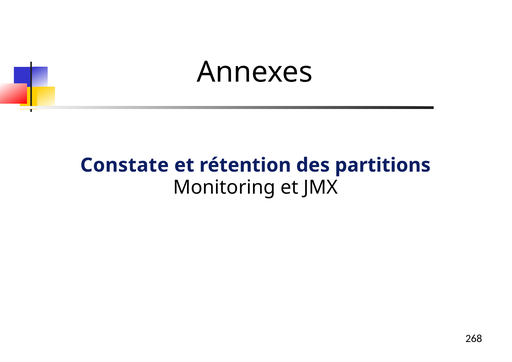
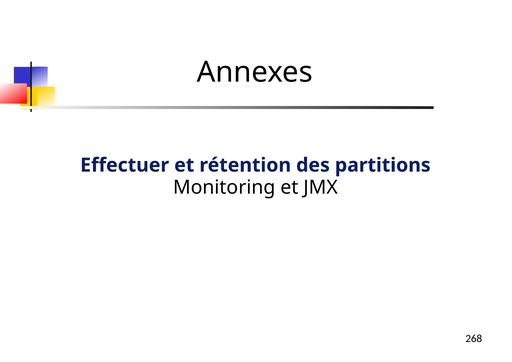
Constate: Constate -> Effectuer
